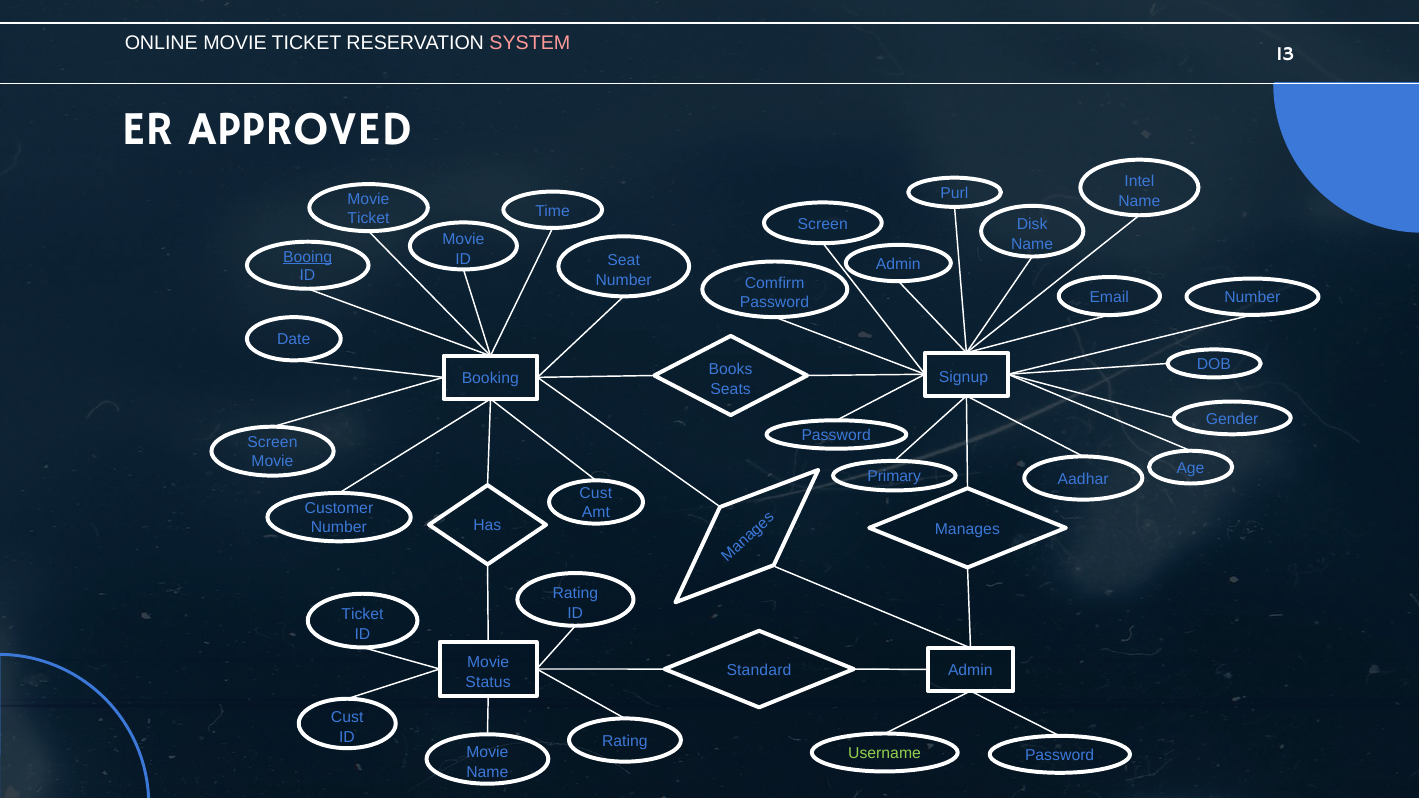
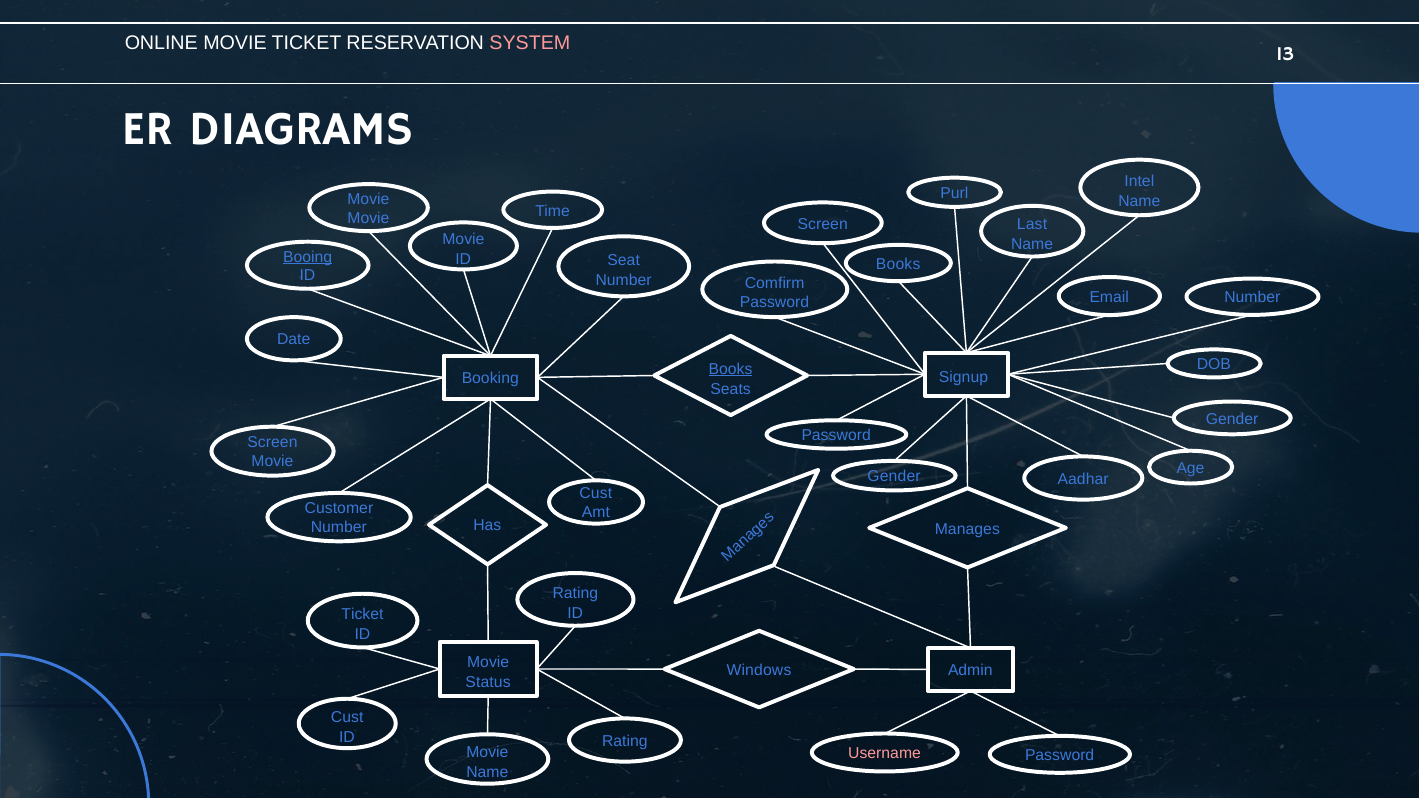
APPROVED: APPROVED -> DIAGRAMS
Ticket at (368, 218): Ticket -> Movie
Disk: Disk -> Last
Admin at (898, 264): Admin -> Books
Books at (731, 369) underline: none -> present
Primary at (894, 477): Primary -> Gender
Standard: Standard -> Windows
Username colour: light green -> pink
